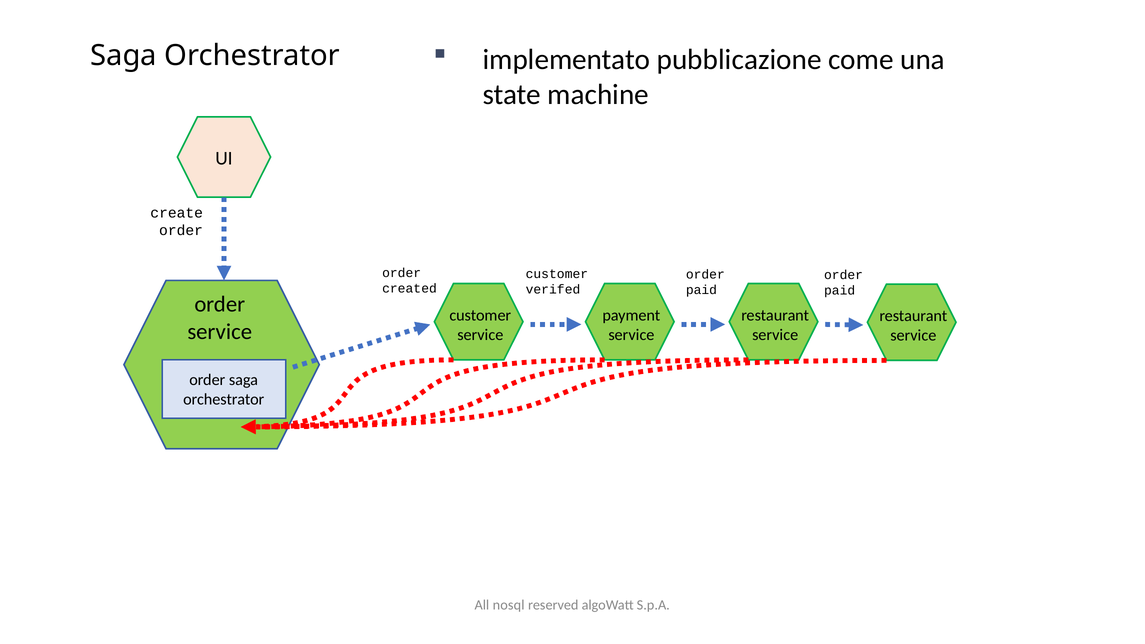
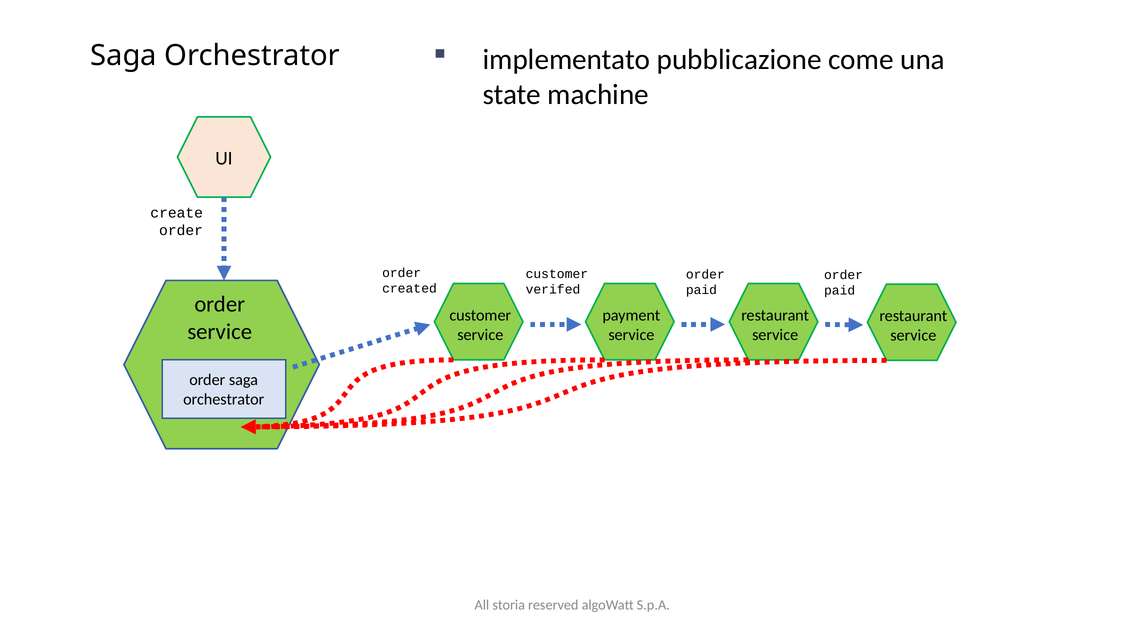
nosql: nosql -> storia
